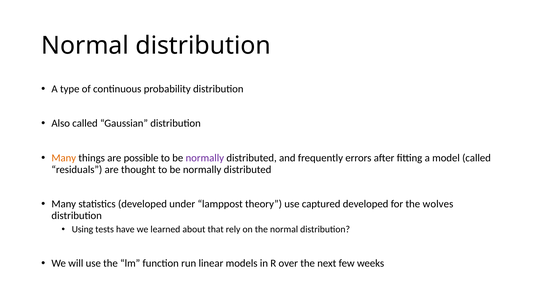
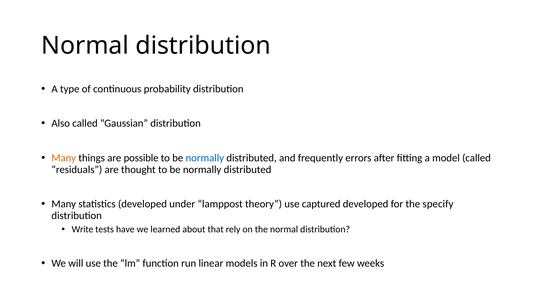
normally at (205, 158) colour: purple -> blue
wolves: wolves -> specify
Using: Using -> Write
